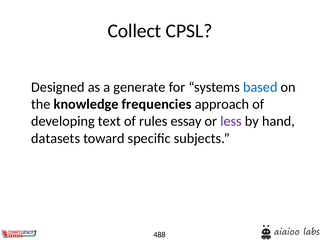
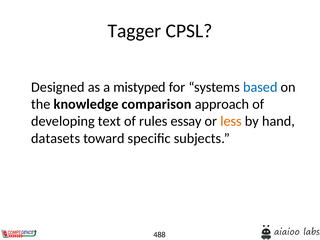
Collect: Collect -> Tagger
generate: generate -> mistyped
frequencies: frequencies -> comparison
less colour: purple -> orange
